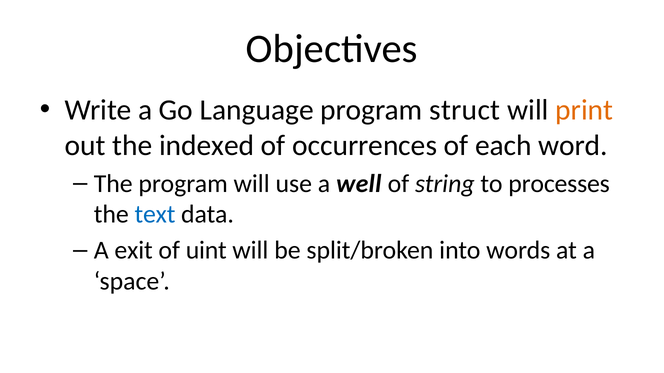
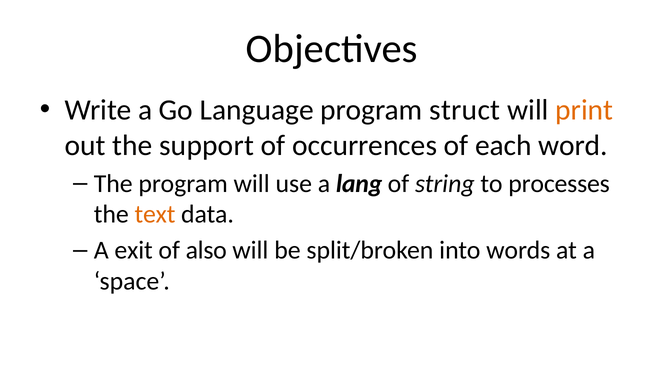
indexed: indexed -> support
well: well -> lang
text colour: blue -> orange
uint: uint -> also
